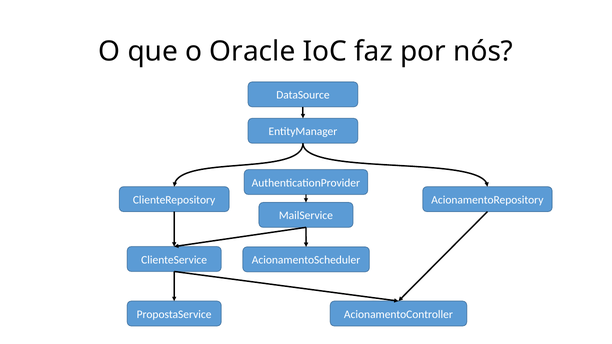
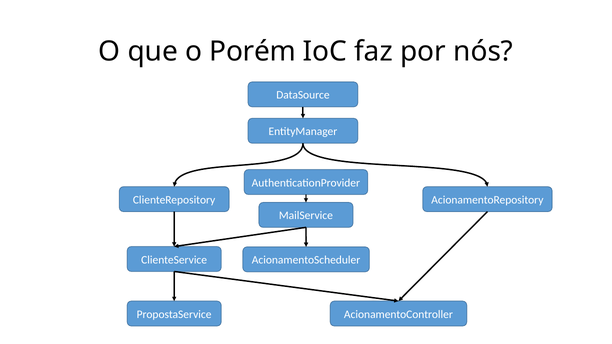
Oracle: Oracle -> Porém
